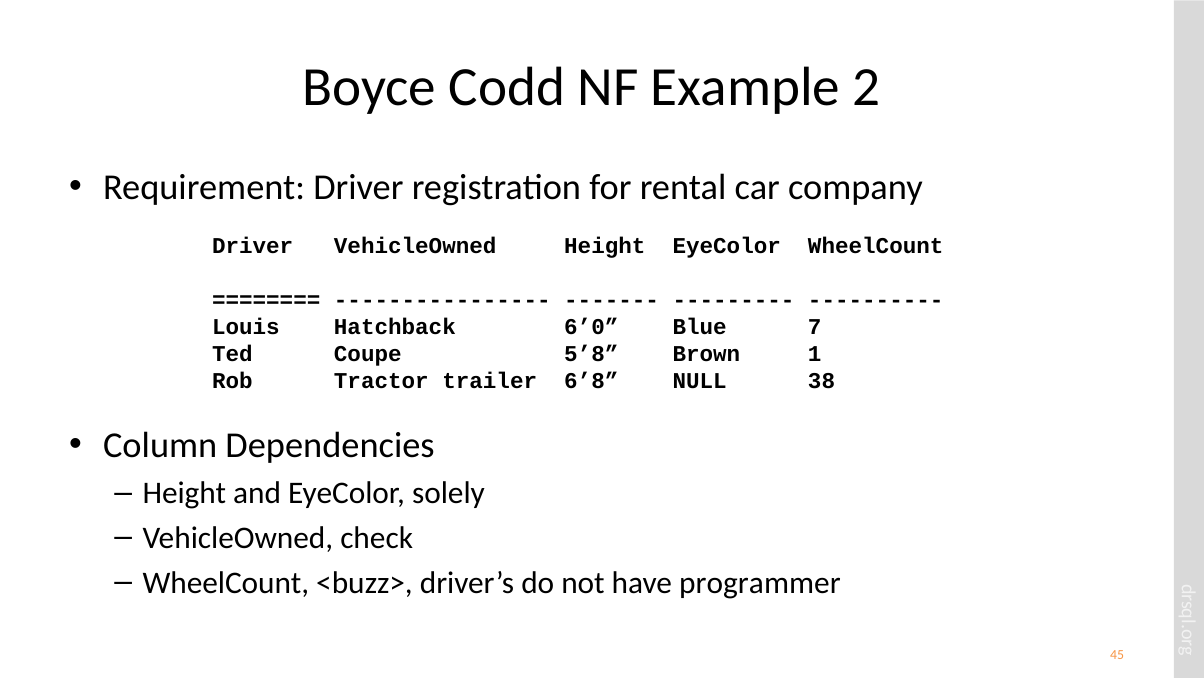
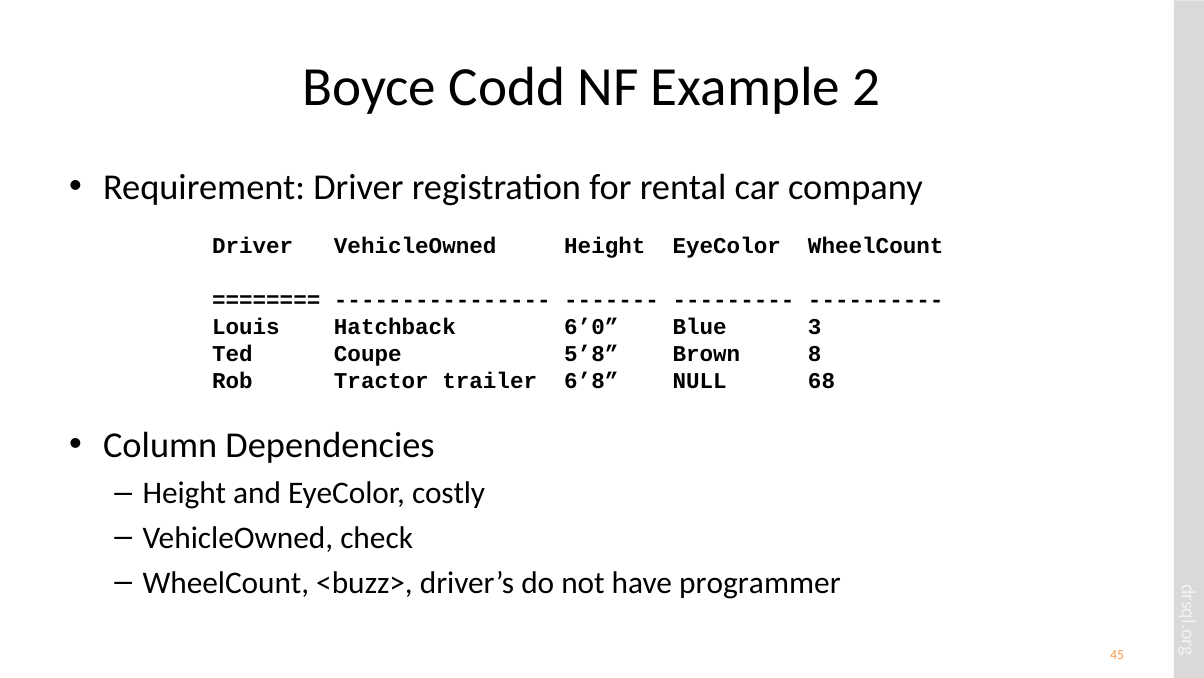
7: 7 -> 3
1: 1 -> 8
38: 38 -> 68
solely: solely -> costly
